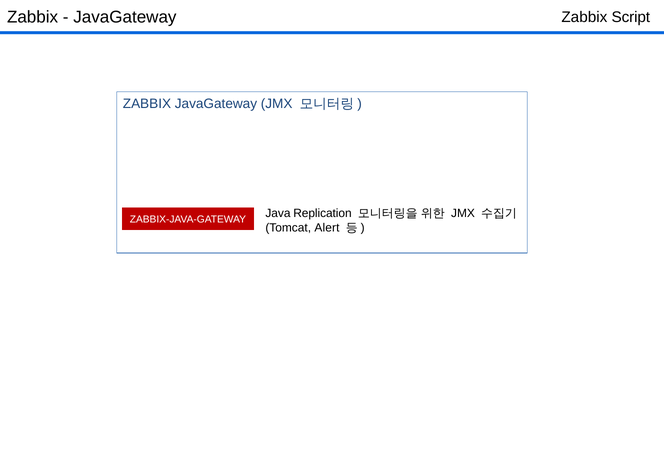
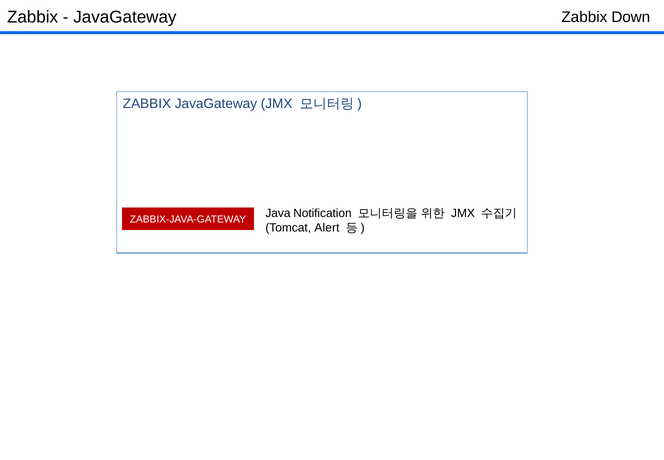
Script: Script -> Down
Replication: Replication -> Notification
